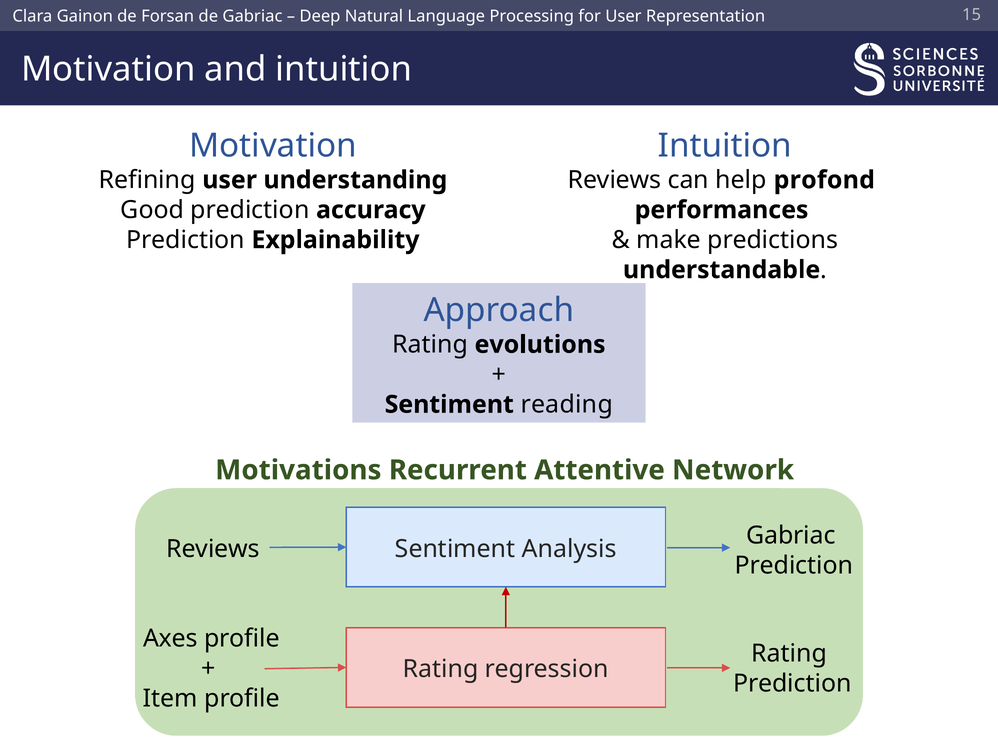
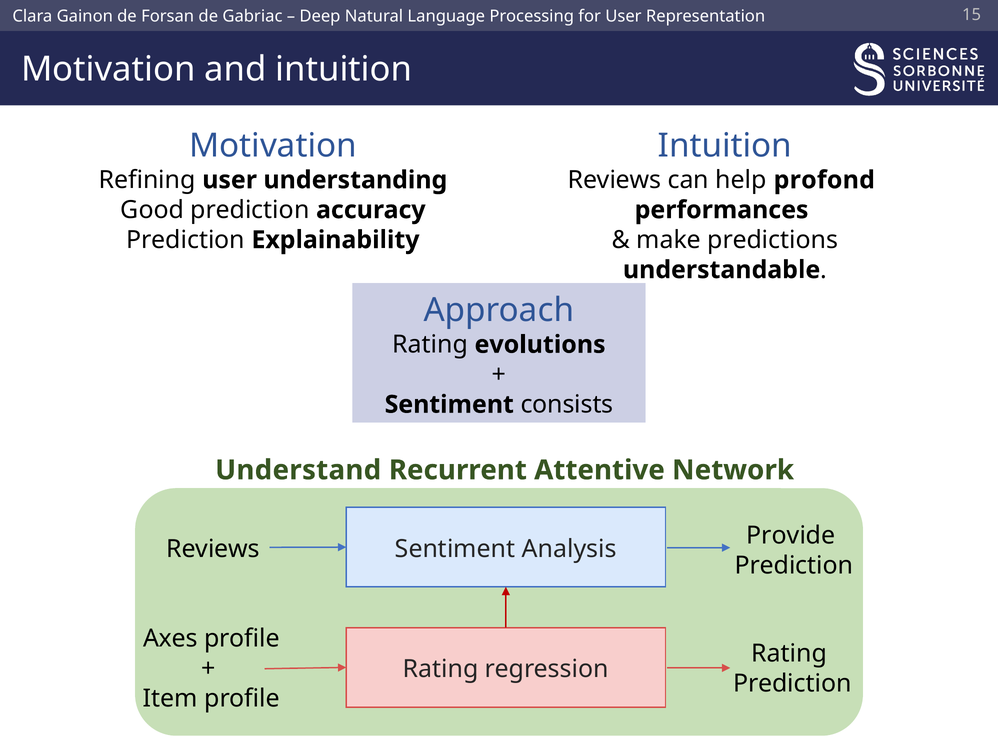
reading: reading -> consists
Motivations: Motivations -> Understand
Gabriac at (791, 535): Gabriac -> Provide
